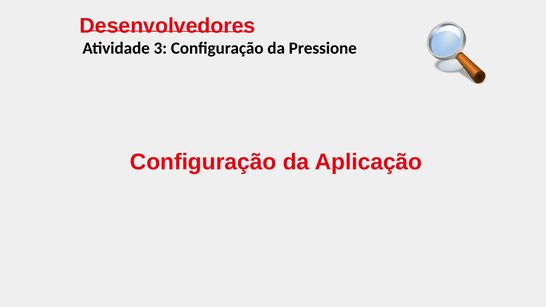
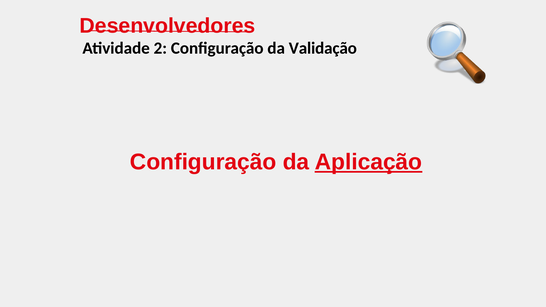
3: 3 -> 2
Pressione: Pressione -> Validação
Aplicação underline: none -> present
